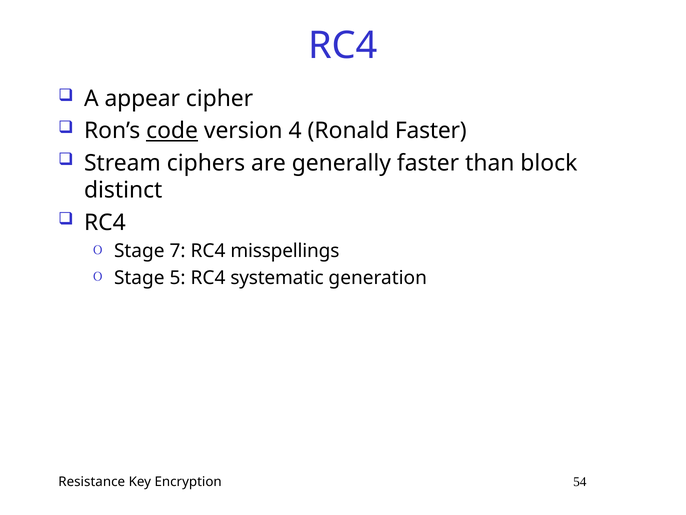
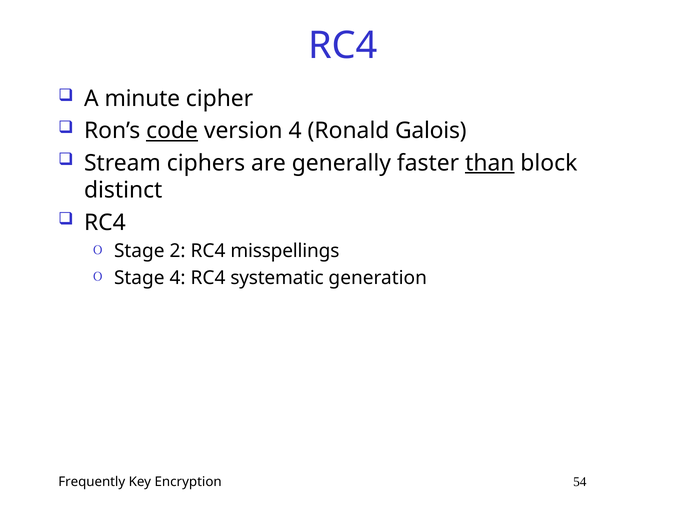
appear: appear -> minute
Ronald Faster: Faster -> Galois
than underline: none -> present
7: 7 -> 2
Stage 5: 5 -> 4
Resistance: Resistance -> Frequently
